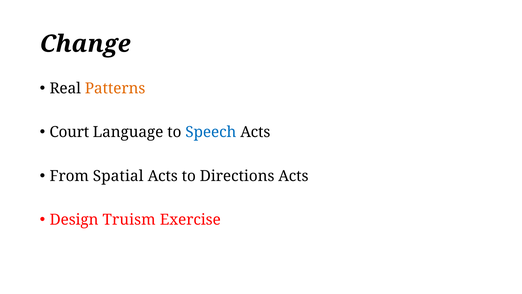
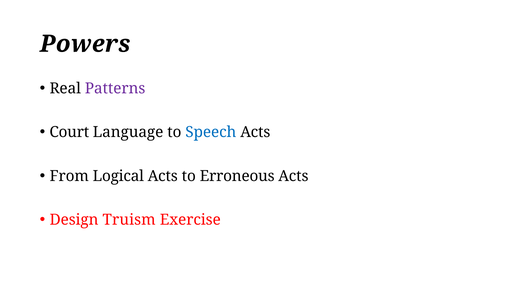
Change: Change -> Powers
Patterns colour: orange -> purple
Spatial: Spatial -> Logical
Directions: Directions -> Erroneous
